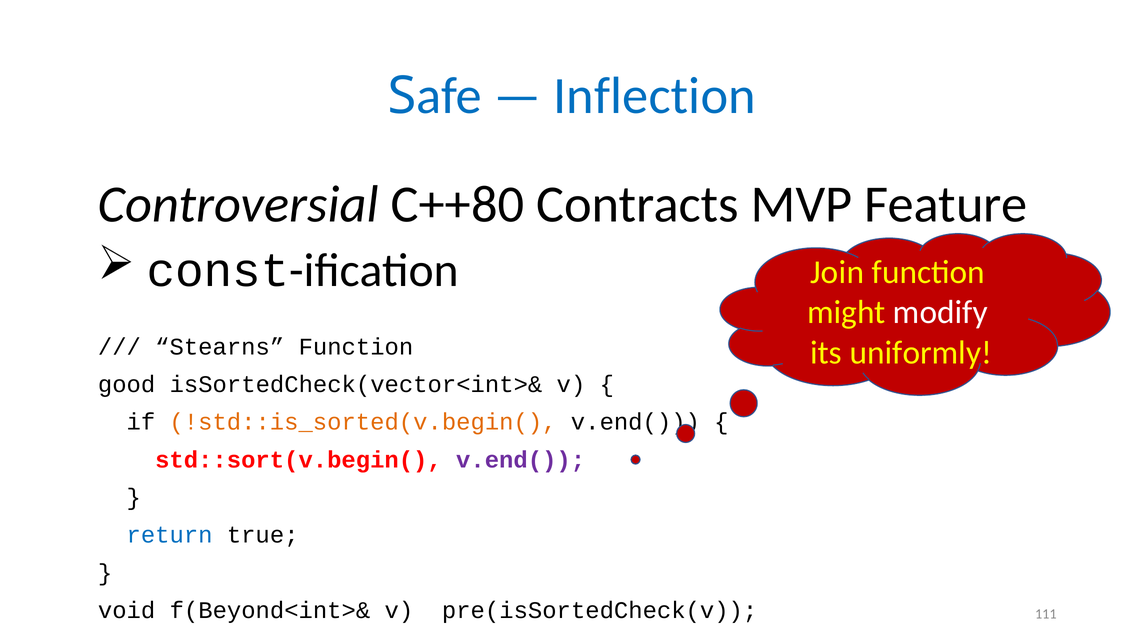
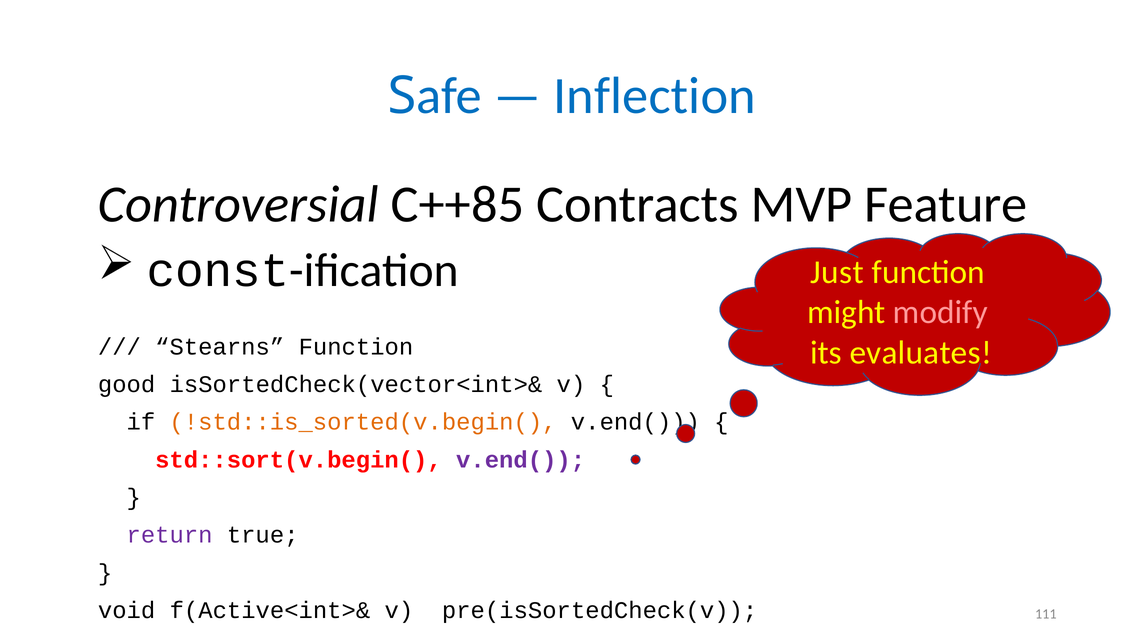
C++80: C++80 -> C++85
Join: Join -> Just
modify colour: white -> pink
uniformly: uniformly -> evaluates
return colour: blue -> purple
f(Beyond<int>&: f(Beyond<int>& -> f(Active<int>&
